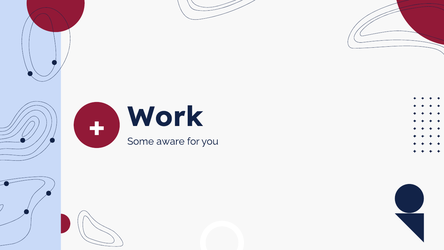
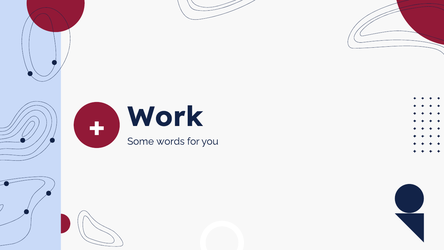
aware: aware -> words
